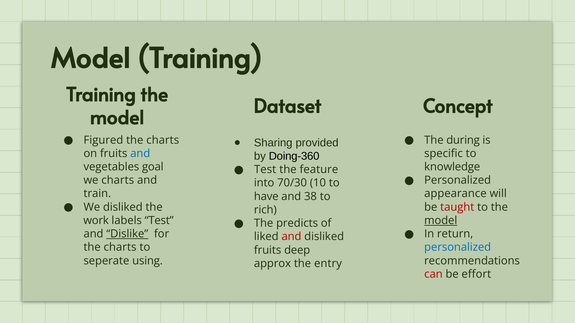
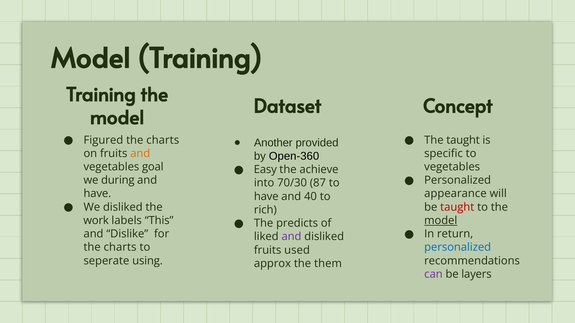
The during: during -> taught
Sharing: Sharing -> Another
and at (140, 154) colour: blue -> orange
Doing-360: Doing-360 -> Open-360
knowledge at (452, 167): knowledge -> vegetables
Test at (265, 170): Test -> Easy
feature: feature -> achieve
we charts: charts -> during
10: 10 -> 87
train at (97, 194): train -> have
38: 38 -> 40
labels Test: Test -> This
Dislike underline: present -> none
and at (291, 237) colour: red -> purple
deep: deep -> used
entry: entry -> them
can colour: red -> purple
effort: effort -> layers
